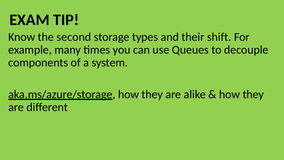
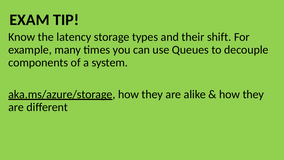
second: second -> latency
